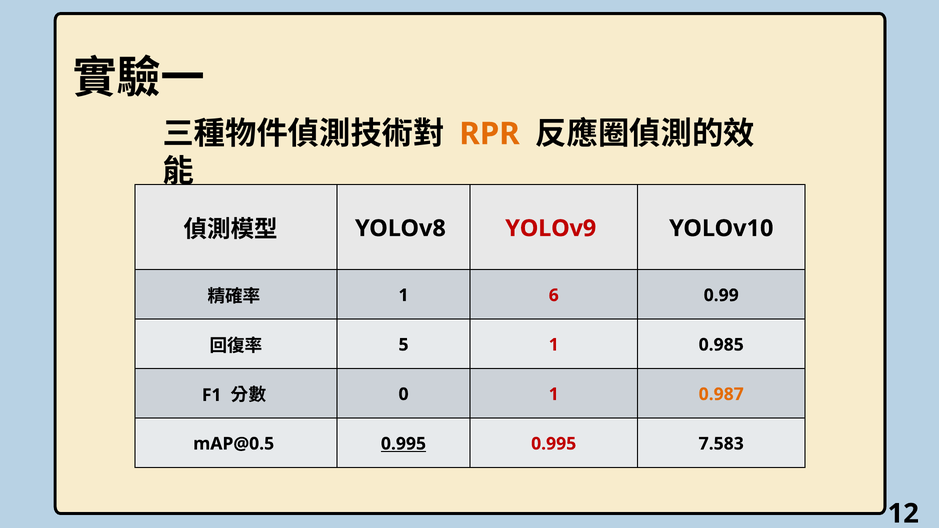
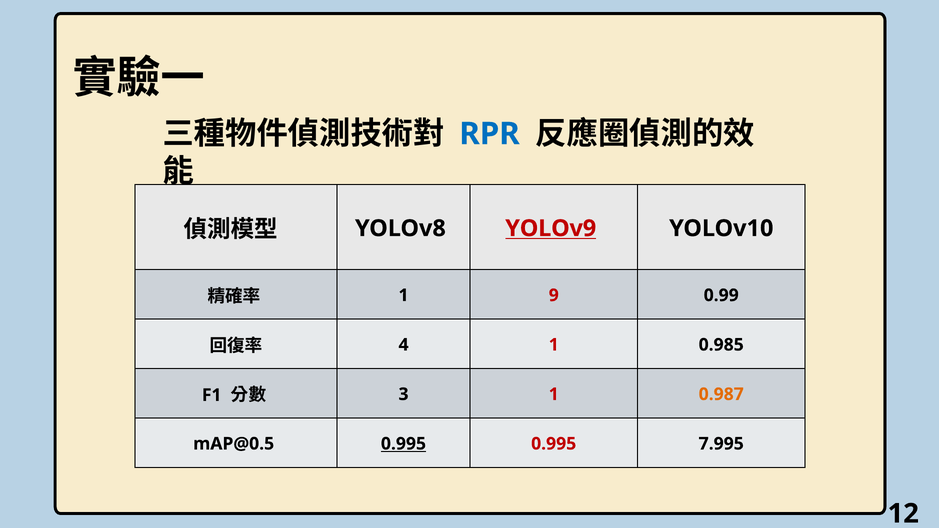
RPR colour: orange -> blue
YOLOv9 underline: none -> present
6: 6 -> 9
5: 5 -> 4
0: 0 -> 3
7.583: 7.583 -> 7.995
